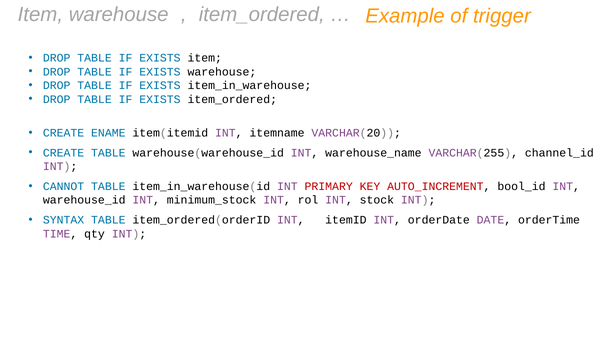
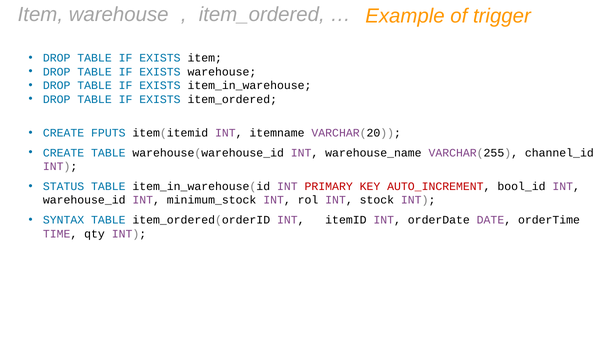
ENAME: ENAME -> FPUTS
CANNOT: CANNOT -> STATUS
